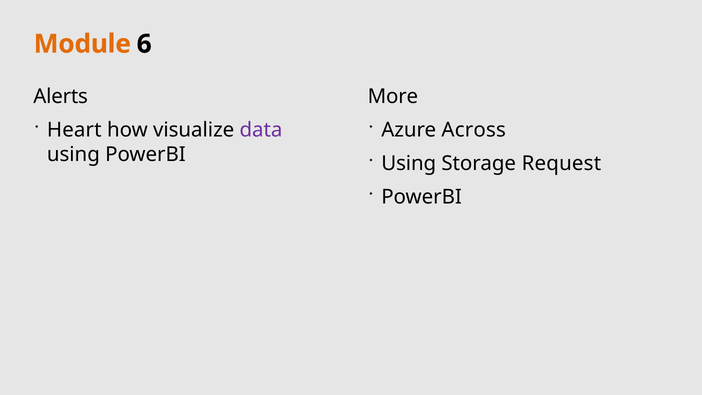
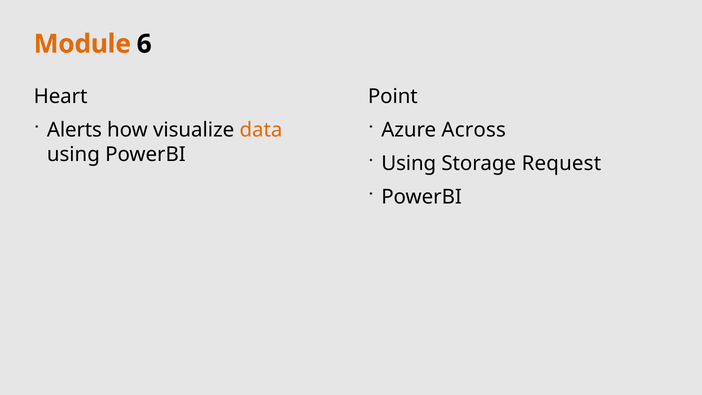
Alerts: Alerts -> Heart
More: More -> Point
Heart: Heart -> Alerts
data colour: purple -> orange
